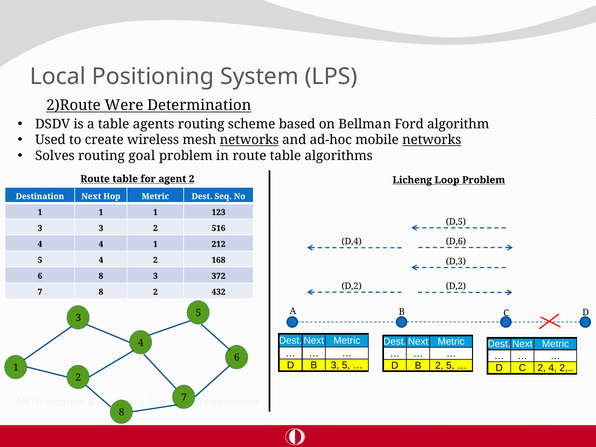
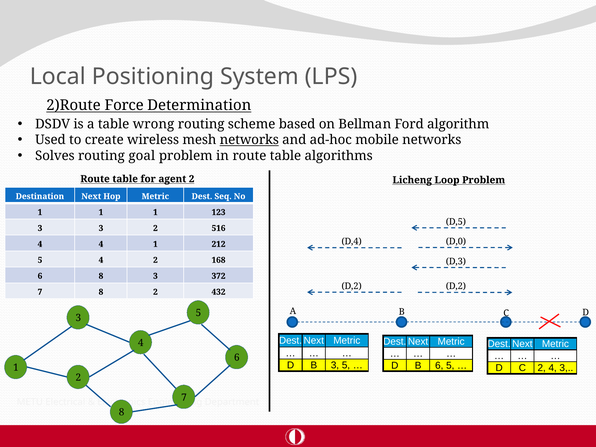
Were: Were -> Force
agents: agents -> wrong
networks at (432, 140) underline: present -> none
D,6: D,6 -> D,0
B 2: 2 -> 6
2 4 2: 2 -> 3
